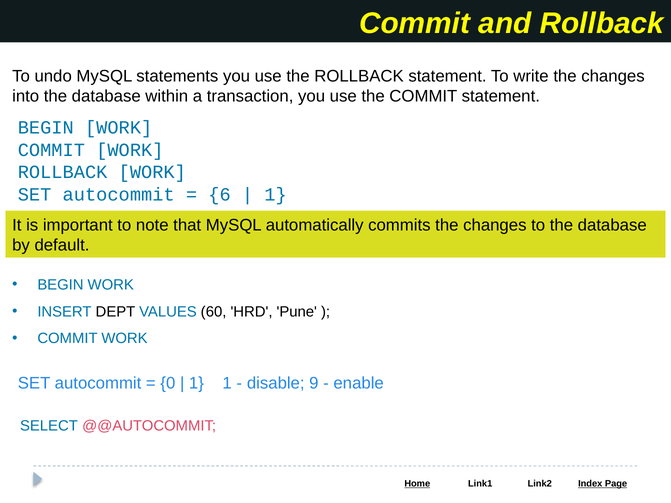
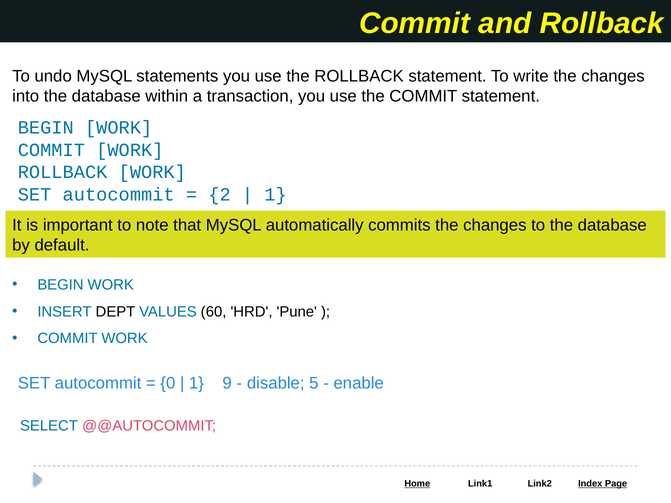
6: 6 -> 2
1 1: 1 -> 9
9: 9 -> 5
